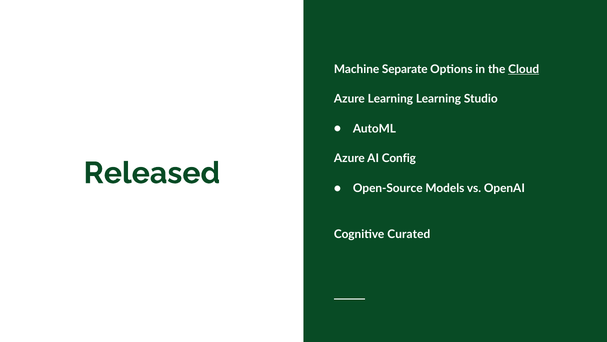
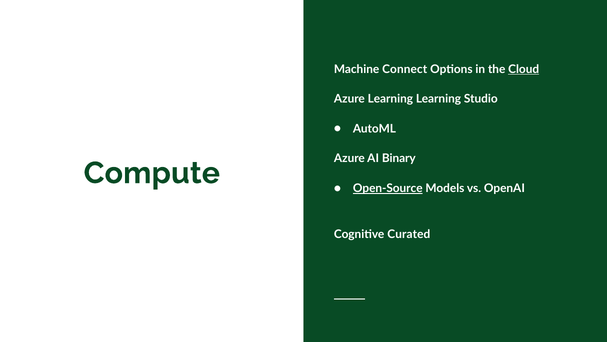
Separate: Separate -> Connect
Config: Config -> Binary
Released: Released -> Compute
Open-Source underline: none -> present
